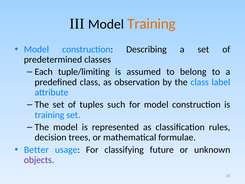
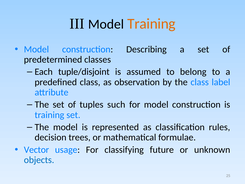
tuple/limiting: tuple/limiting -> tuple/disjoint
Better: Better -> Vector
objects colour: purple -> blue
